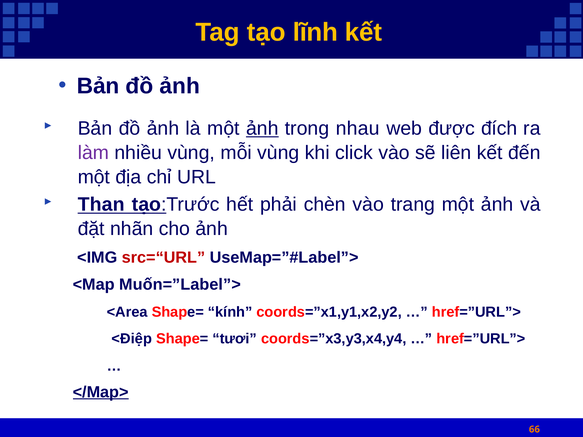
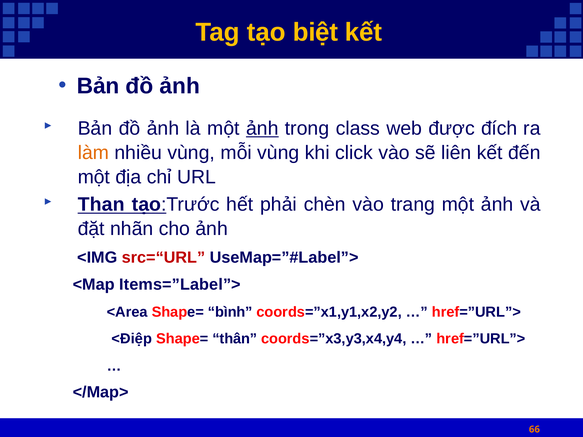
lĩnh: lĩnh -> biệt
nhau: nhau -> class
làm colour: purple -> orange
Muốn=”Label”>: Muốn=”Label”> -> Items=”Label”>
kính: kính -> bình
tươi: tươi -> thân
</Map> underline: present -> none
